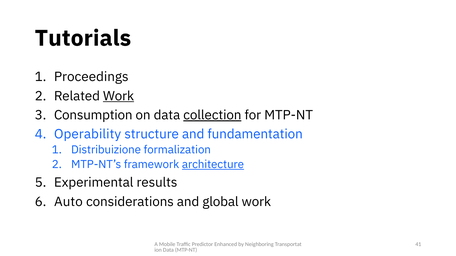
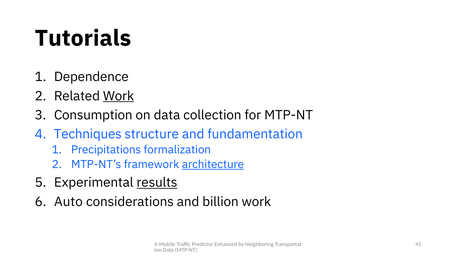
Proceedings: Proceedings -> Dependence
collection underline: present -> none
Operability: Operability -> Techniques
Distribuizione: Distribuizione -> Precipitations
results underline: none -> present
global: global -> billion
